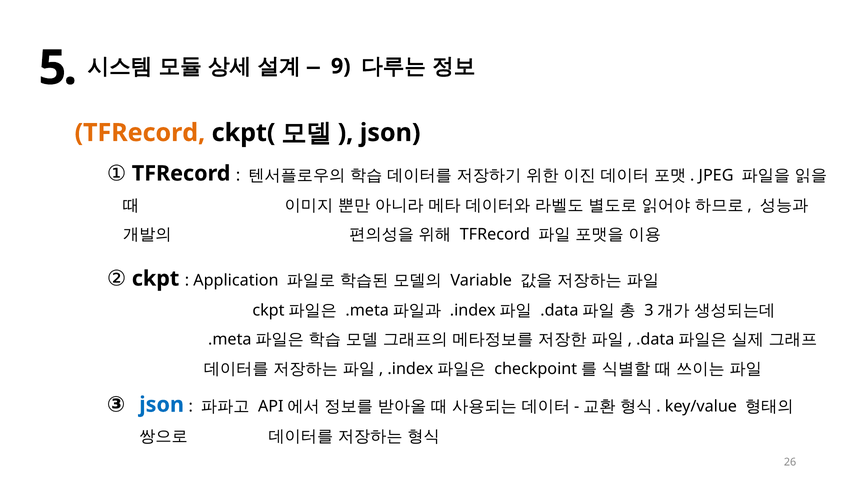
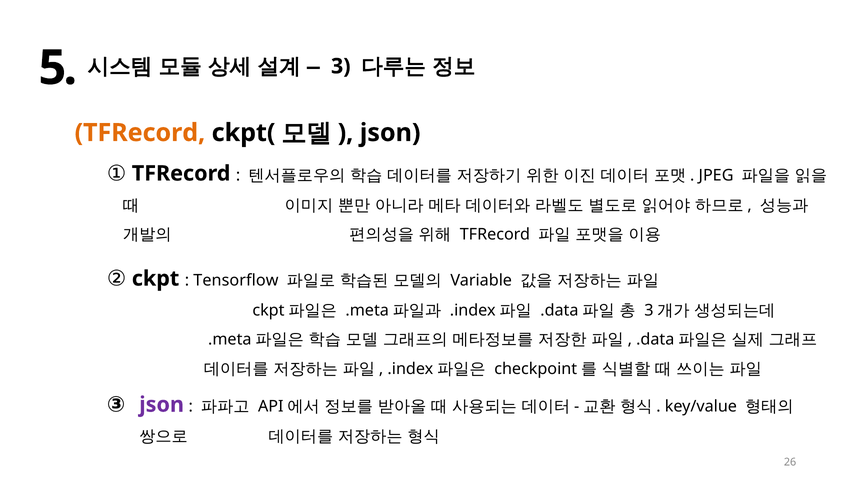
9: 9 -> 3
Application: Application -> Tensorflow
json at (162, 405) colour: blue -> purple
